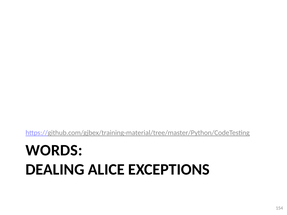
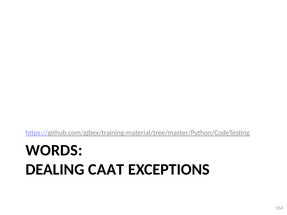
ALICE: ALICE -> CAAT
